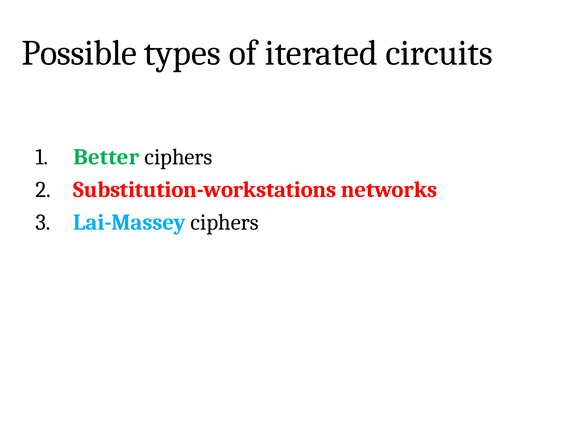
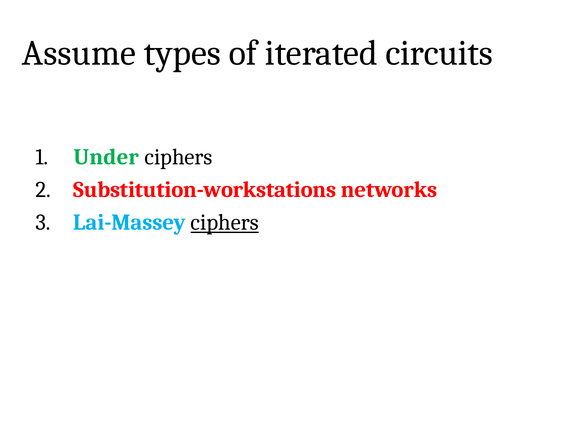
Possible: Possible -> Assume
Better: Better -> Under
ciphers at (225, 222) underline: none -> present
